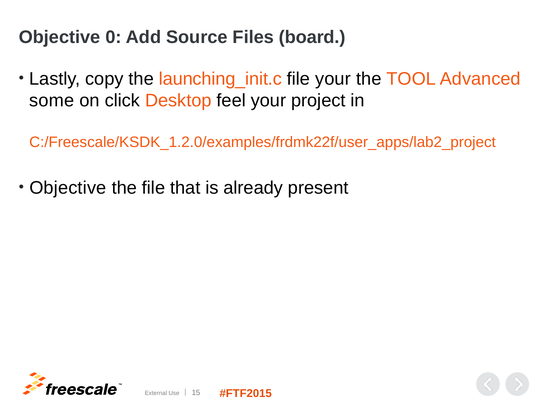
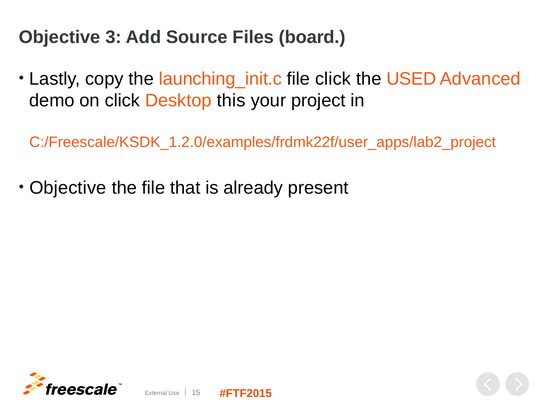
0: 0 -> 3
file your: your -> click
TOOL: TOOL -> USED
some: some -> demo
feel: feel -> this
